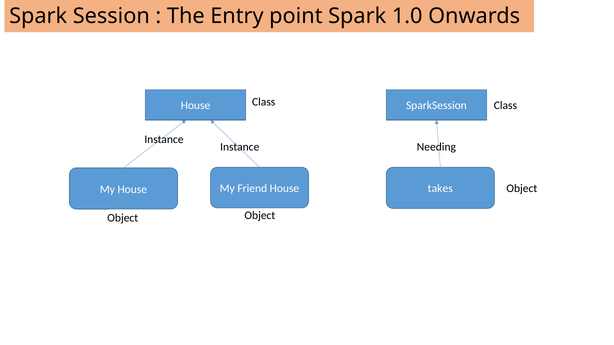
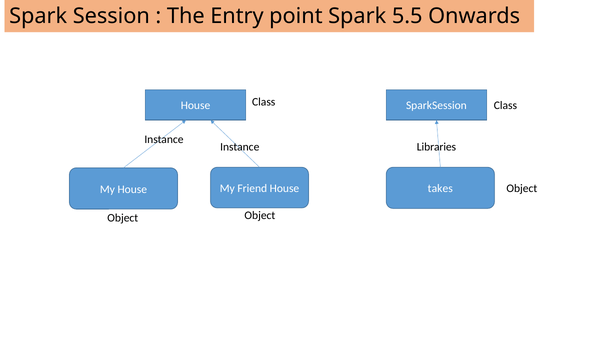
1.0: 1.0 -> 5.5
Needing: Needing -> Libraries
